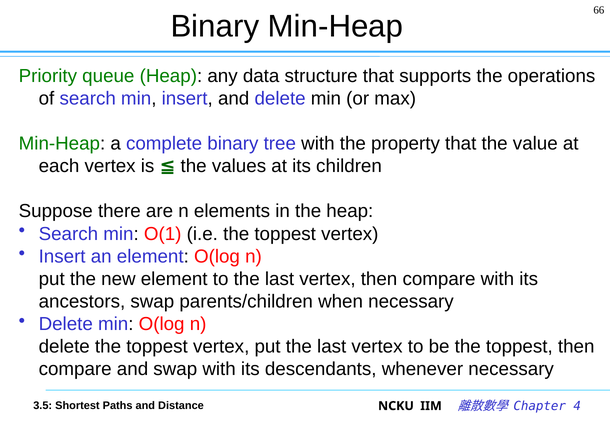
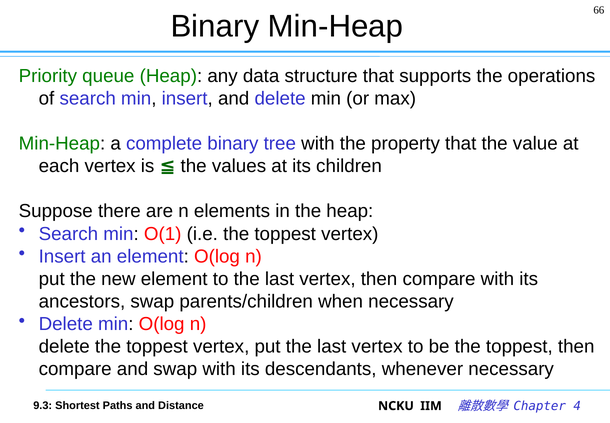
3.5: 3.5 -> 9.3
